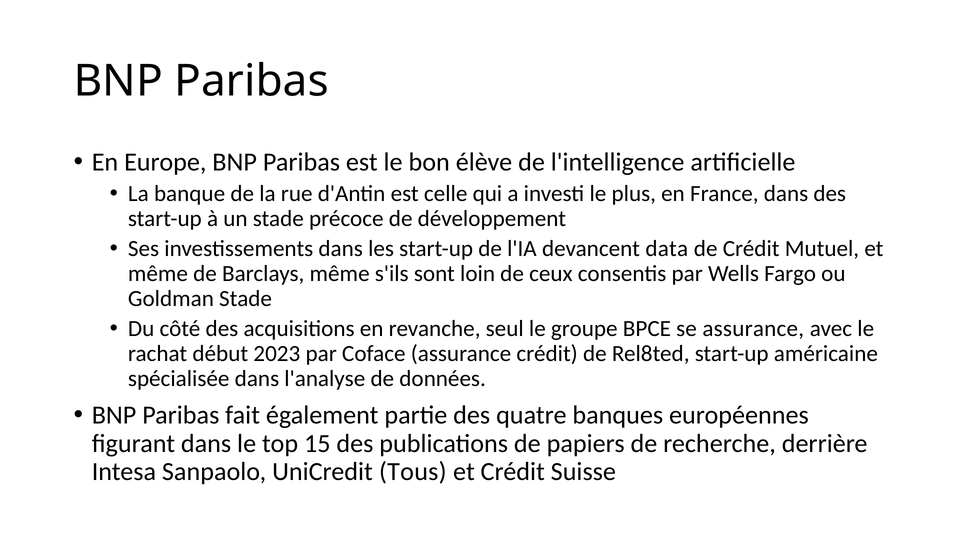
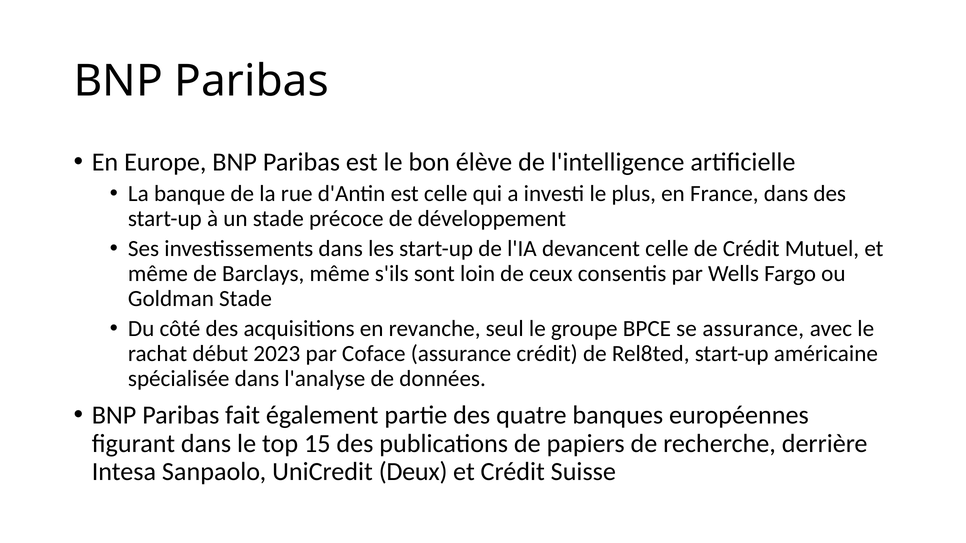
devancent data: data -> celle
Tous: Tous -> Deux
